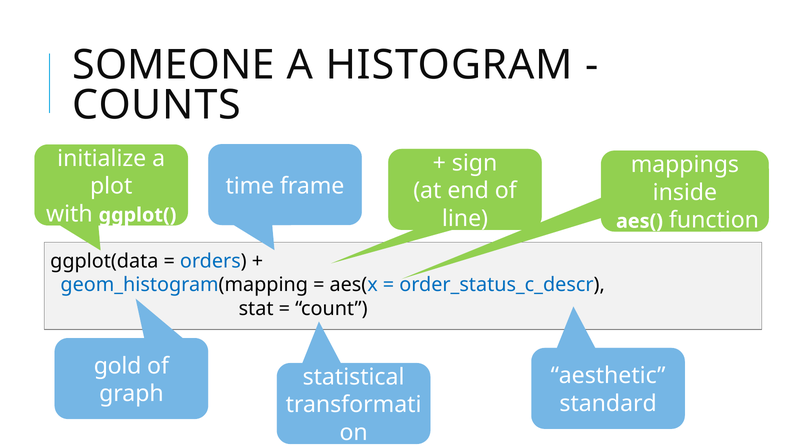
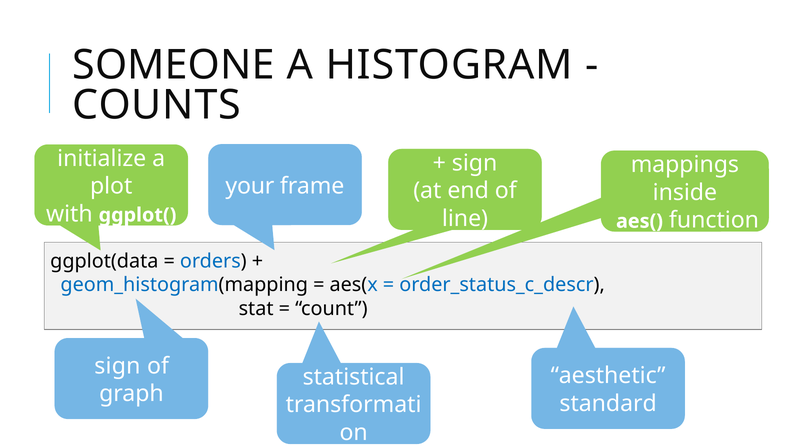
time: time -> your
gold at (118, 366): gold -> sign
